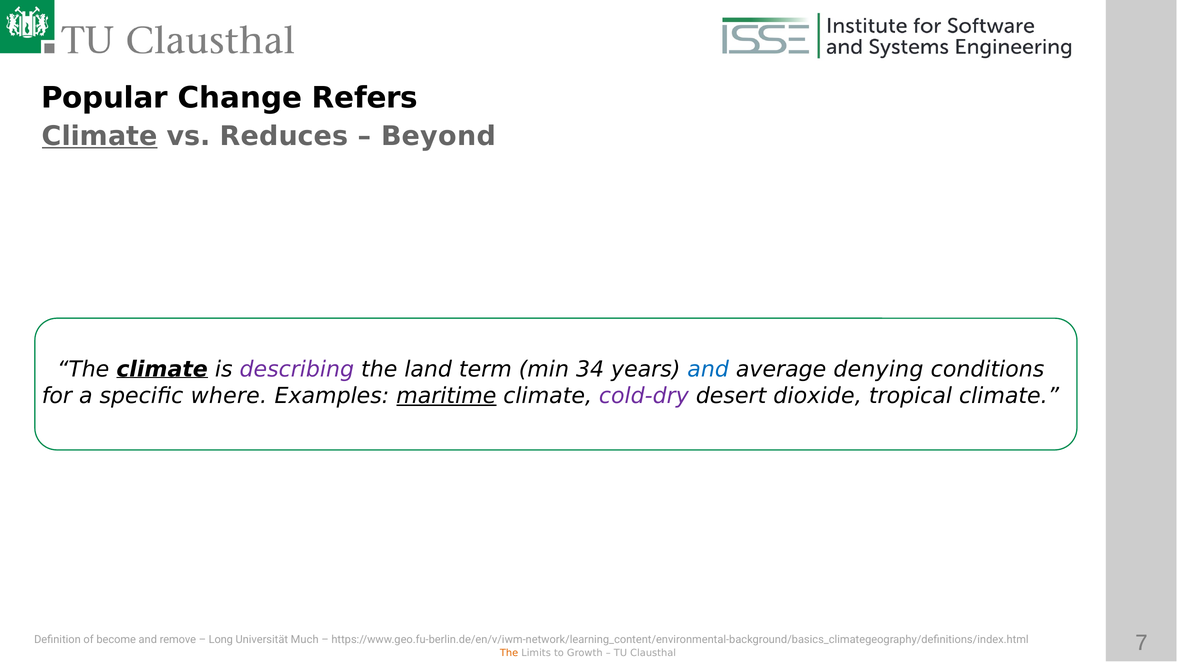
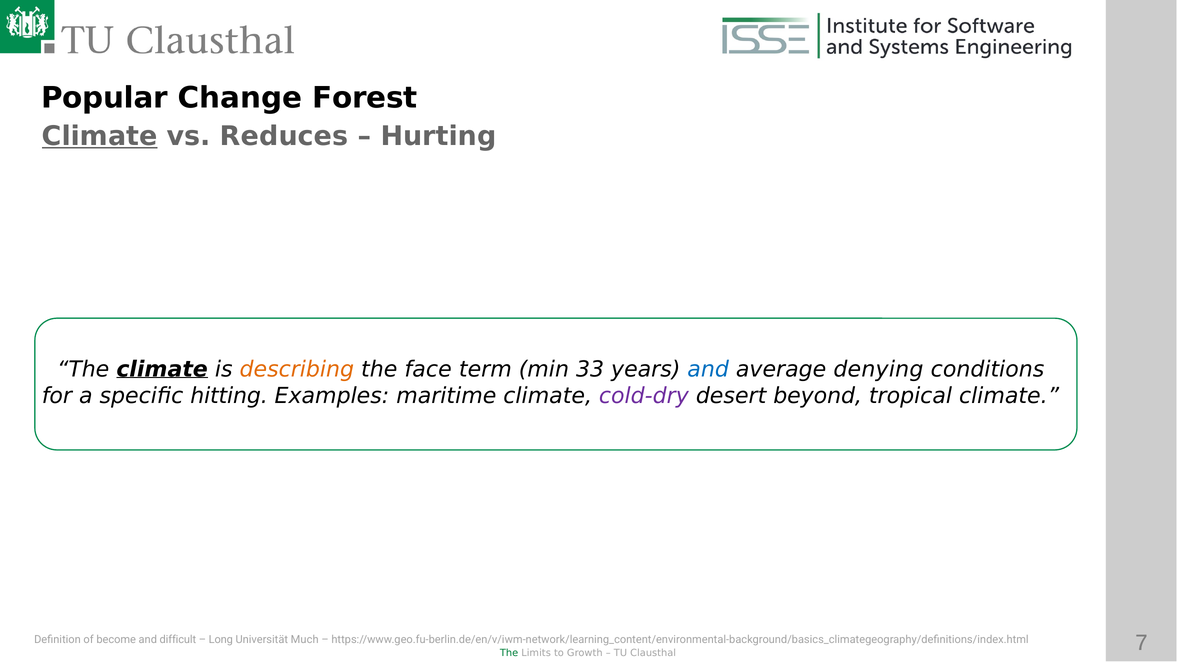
Refers: Refers -> Forest
Beyond: Beyond -> Hurting
describing colour: purple -> orange
land: land -> face
34: 34 -> 33
where: where -> hitting
maritime underline: present -> none
dioxide: dioxide -> beyond
remove: remove -> difficult
The at (509, 653) colour: orange -> green
